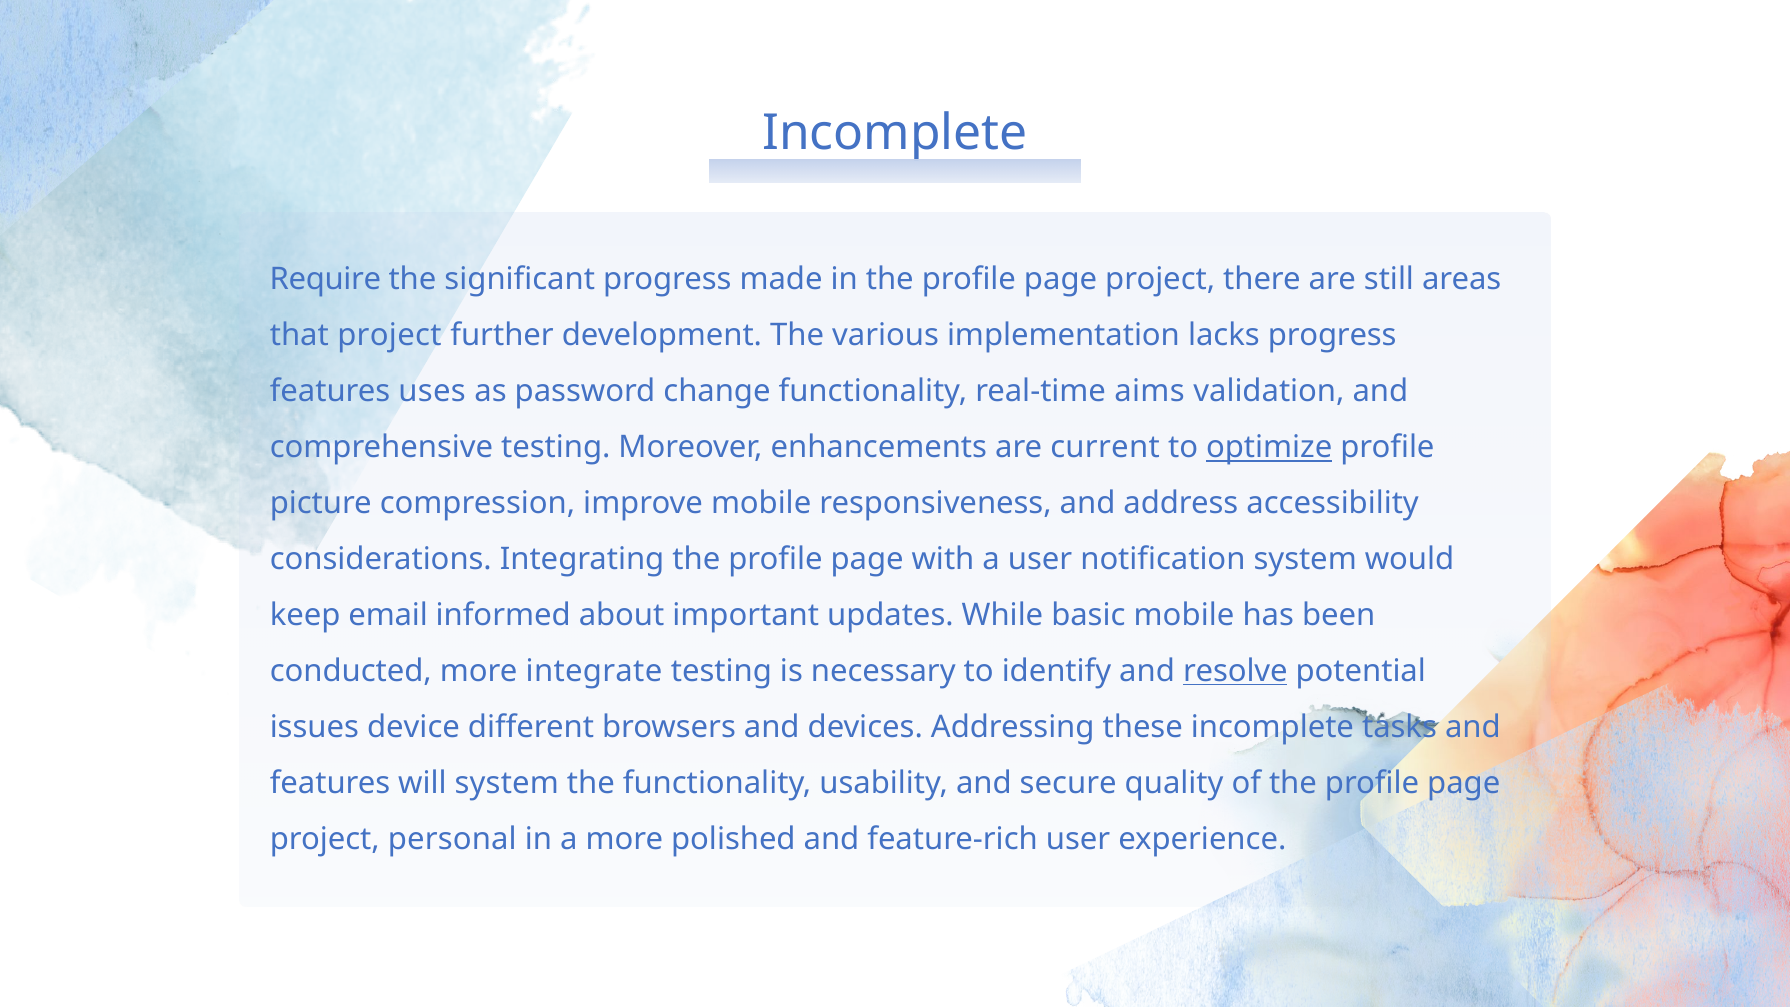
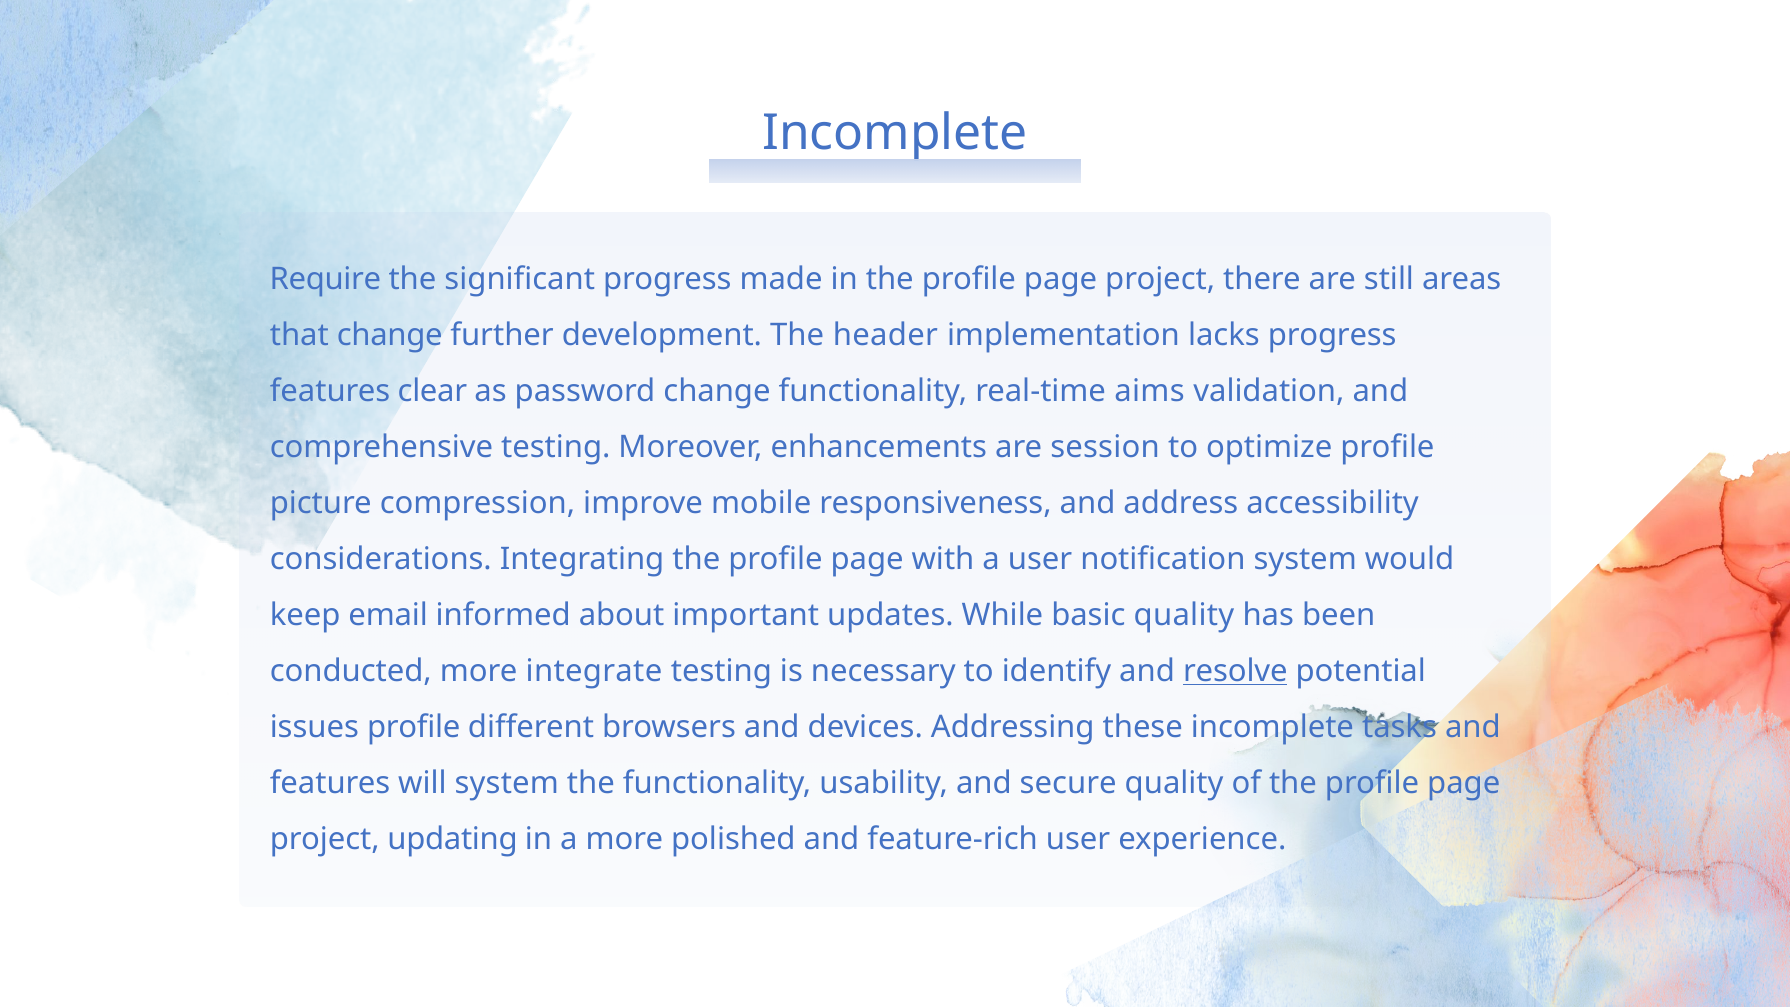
that project: project -> change
various: various -> header
uses: uses -> clear
current: current -> session
optimize underline: present -> none
basic mobile: mobile -> quality
issues device: device -> profile
personal: personal -> updating
